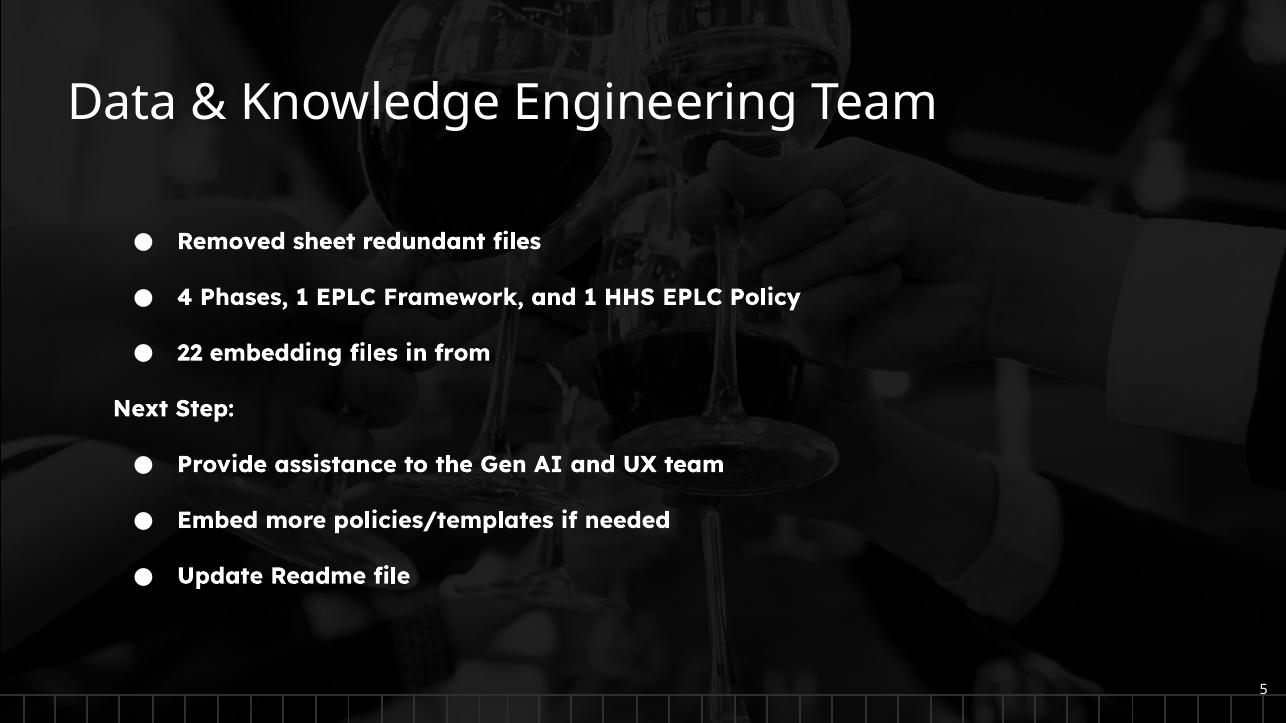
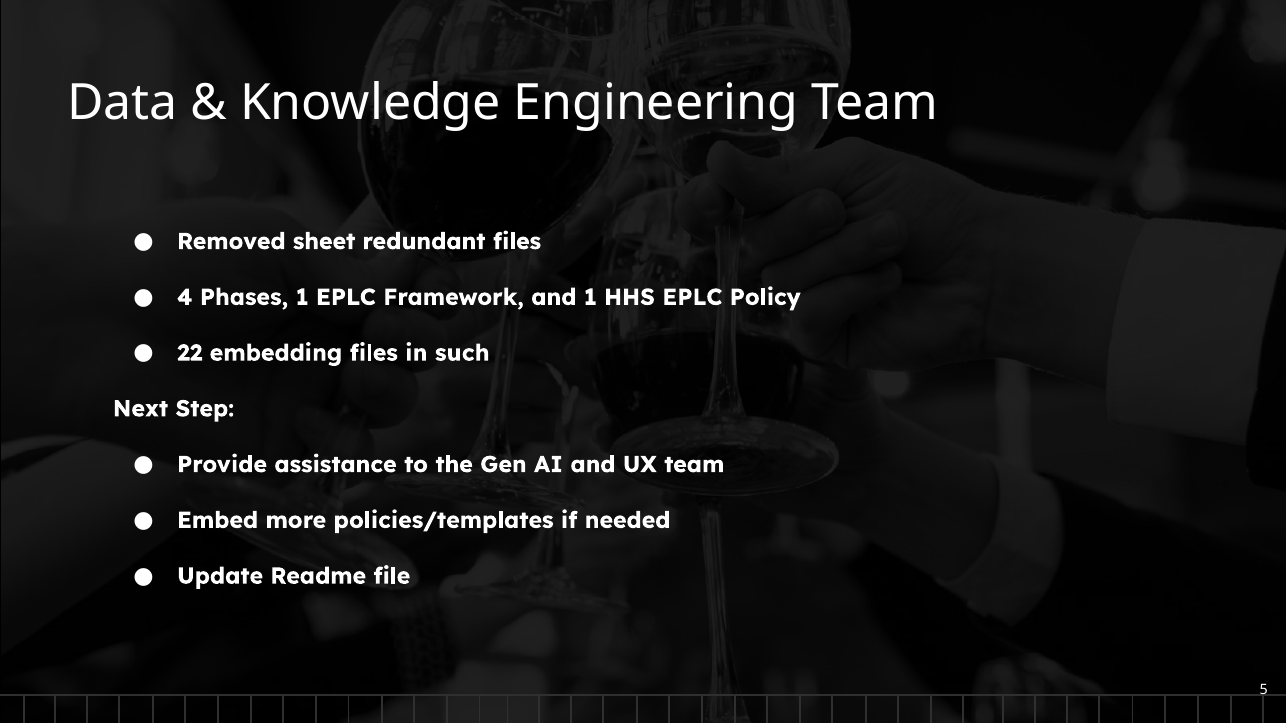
from: from -> such
